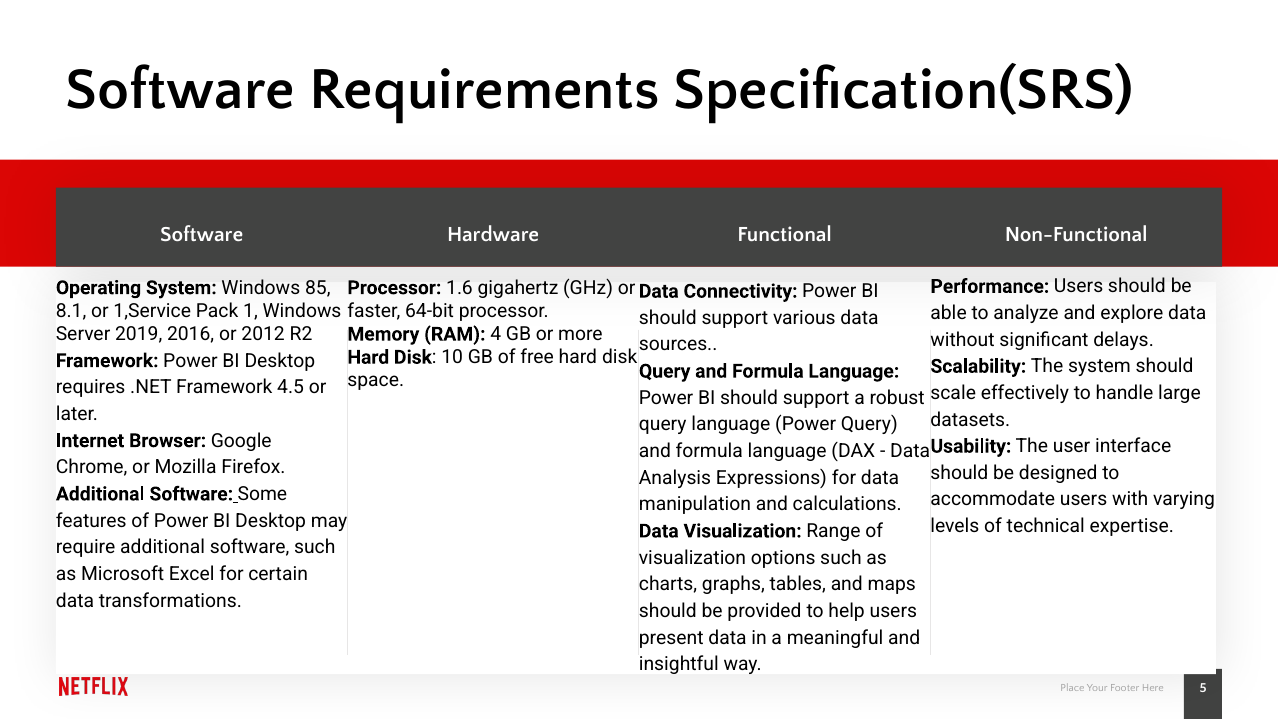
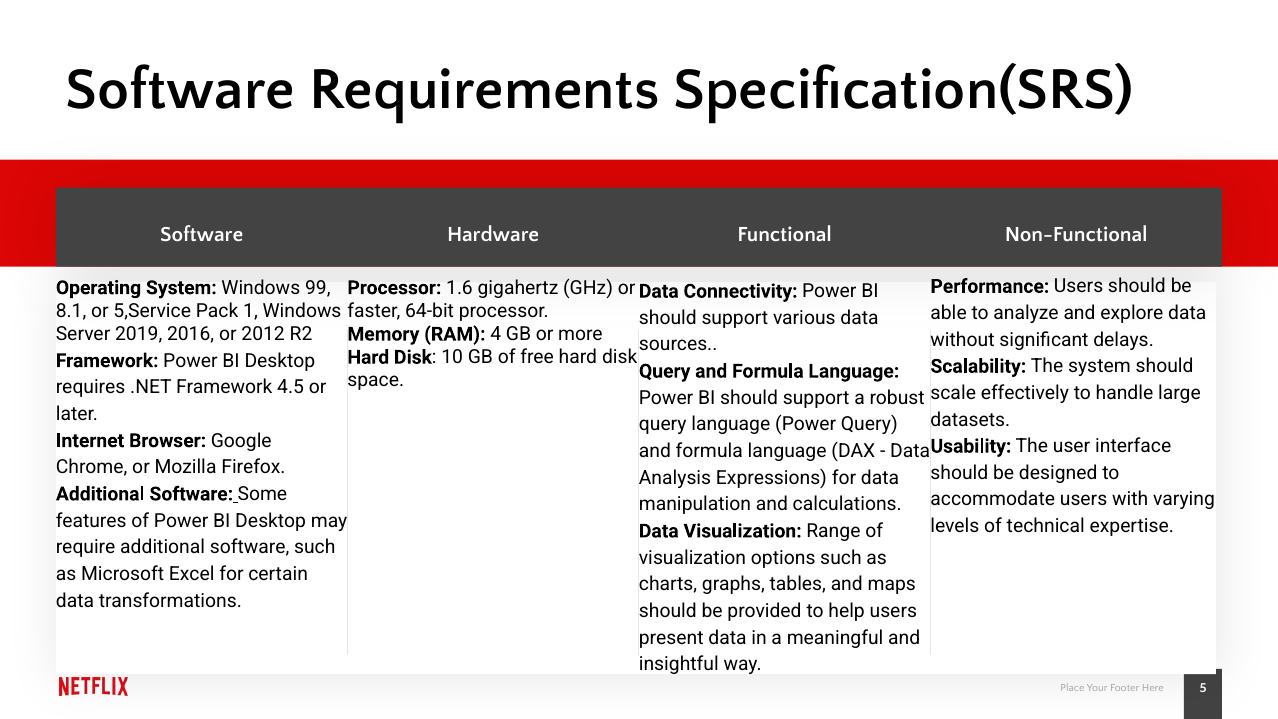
85: 85 -> 99
1,Service: 1,Service -> 5,Service
